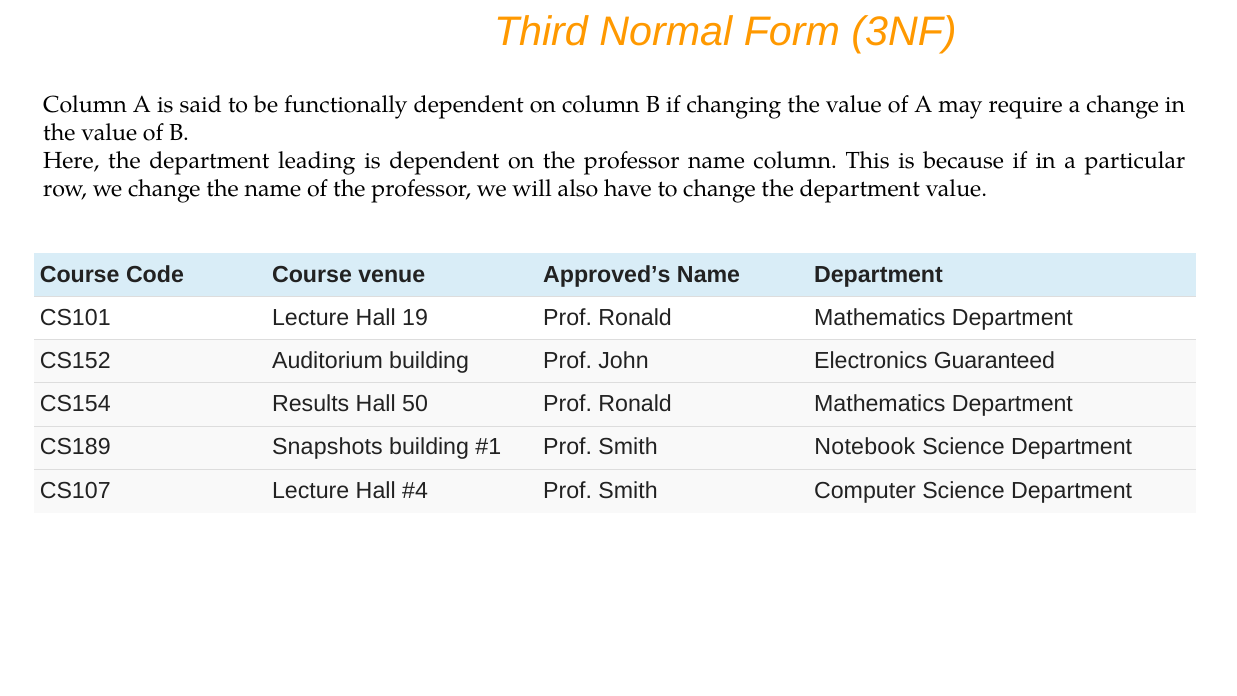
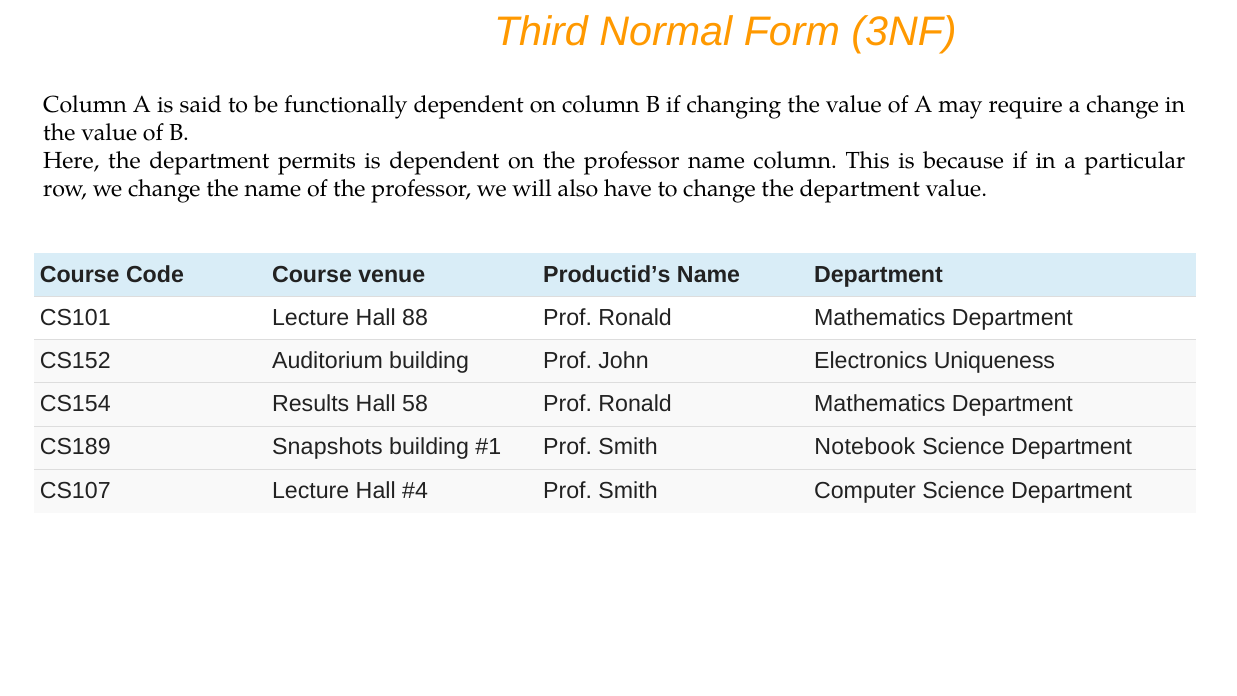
leading: leading -> permits
Approved’s: Approved’s -> Productid’s
19: 19 -> 88
Guaranteed: Guaranteed -> Uniqueness
50: 50 -> 58
